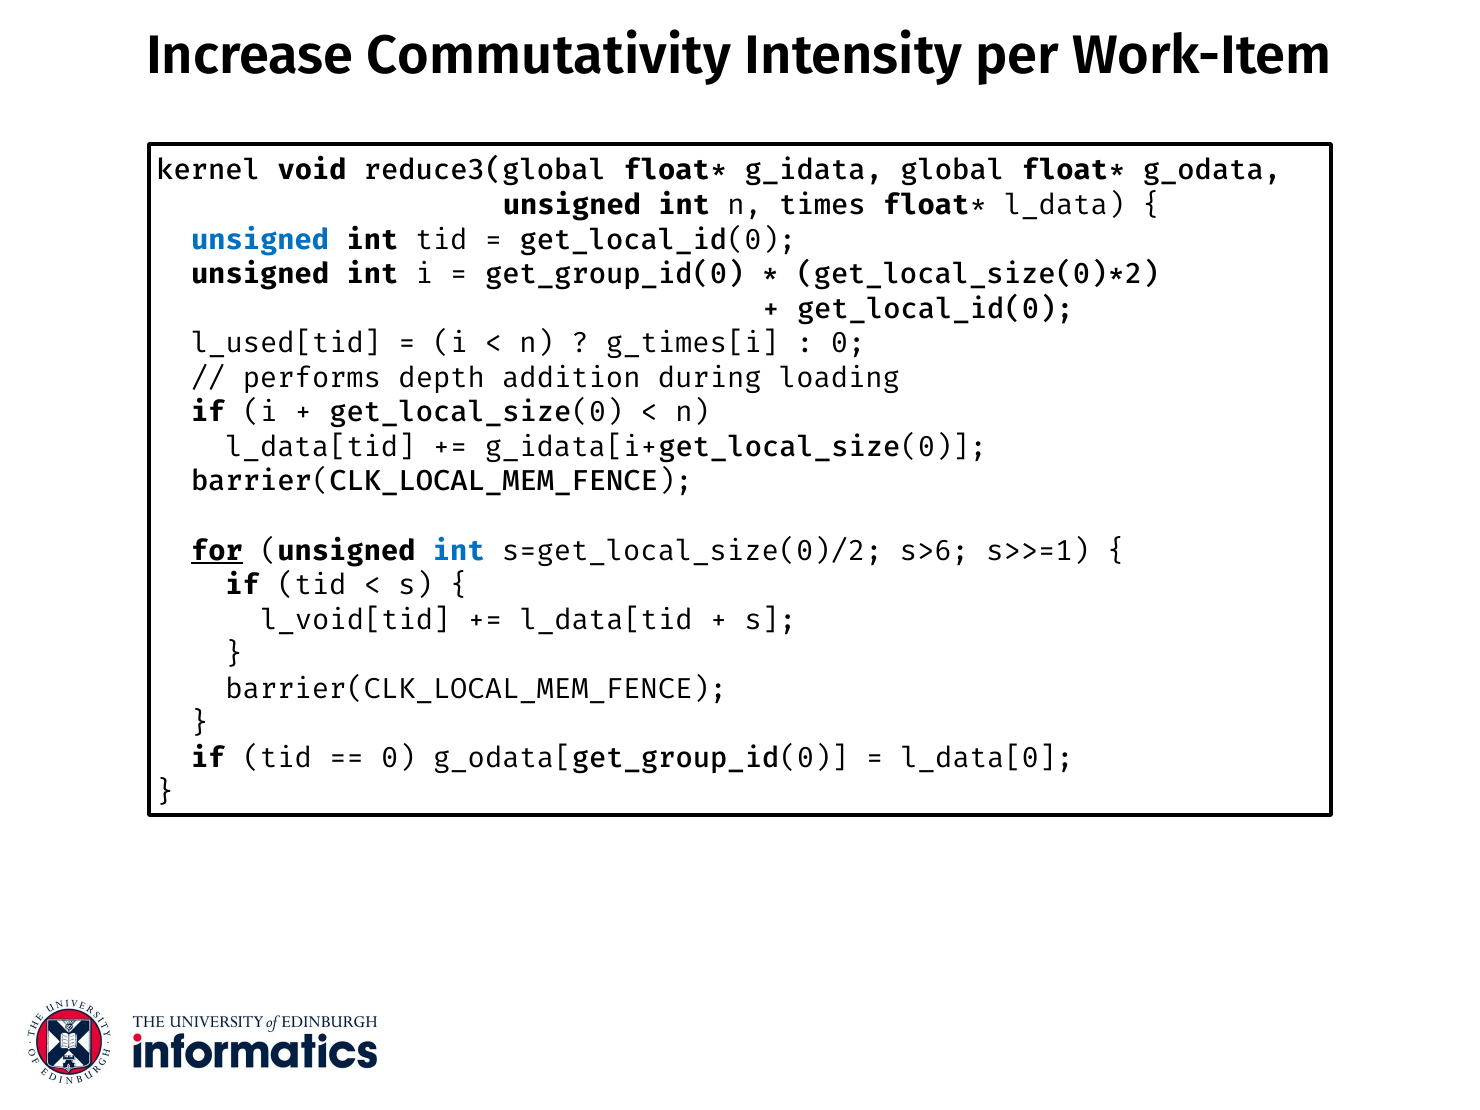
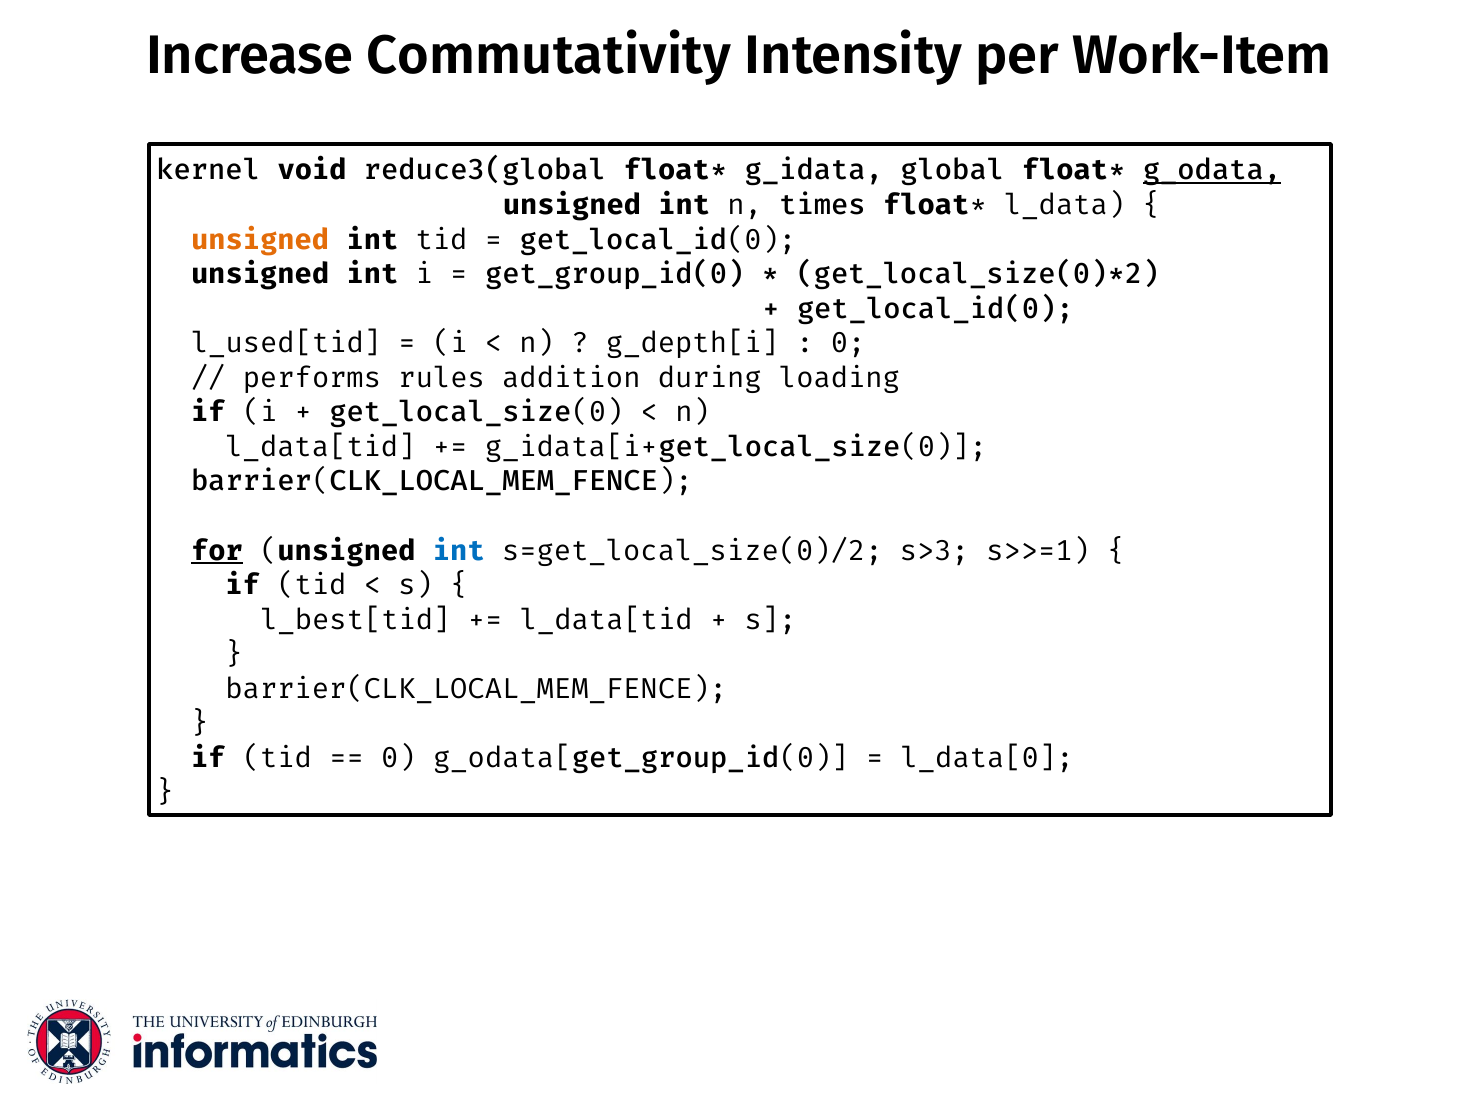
g_odata underline: none -> present
unsigned at (260, 240) colour: blue -> orange
g_times[i: g_times[i -> g_depth[i
depth: depth -> rules
s>6: s>6 -> s>3
l_void[tid: l_void[tid -> l_best[tid
